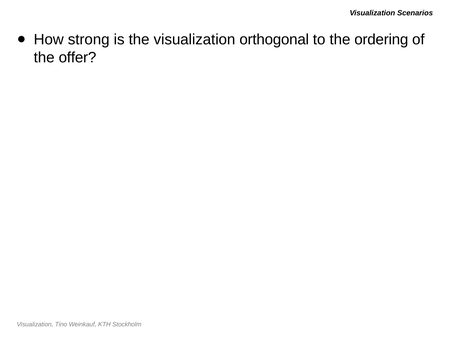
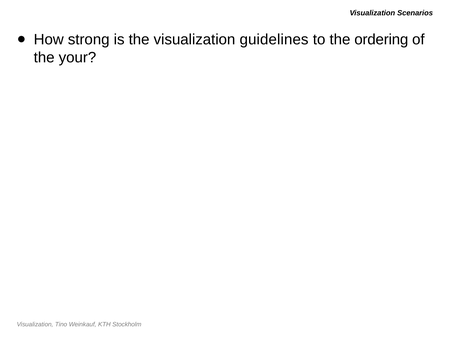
orthogonal: orthogonal -> guidelines
offer: offer -> your
